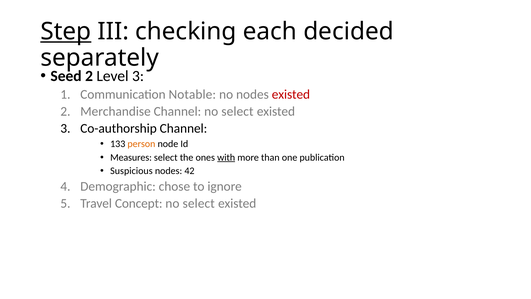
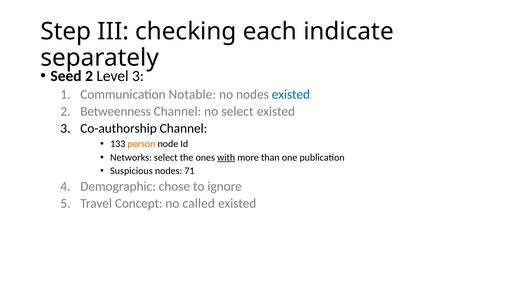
Step underline: present -> none
decided: decided -> indicate
existed at (291, 94) colour: red -> blue
Merchandise: Merchandise -> Betweenness
Measures: Measures -> Networks
42: 42 -> 71
select at (199, 203): select -> called
